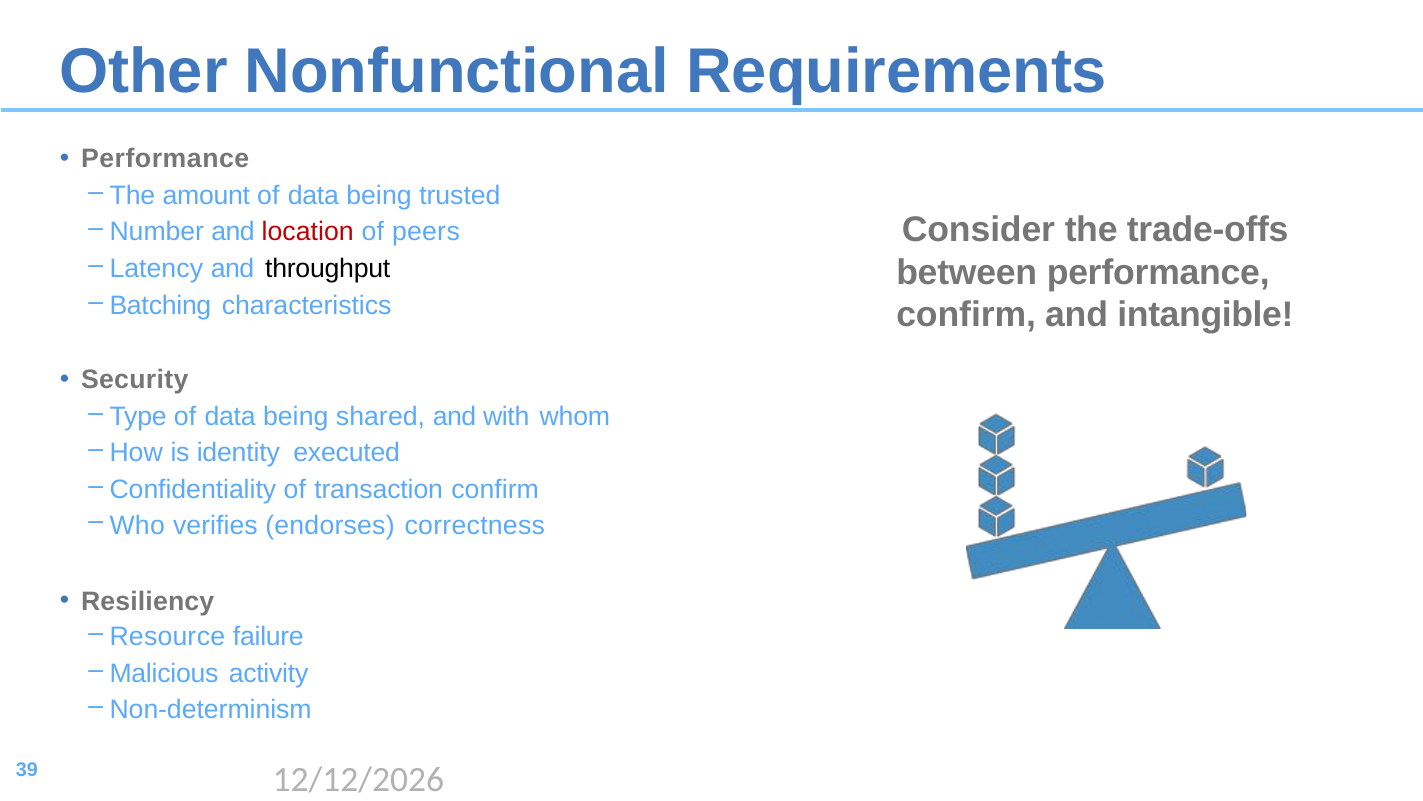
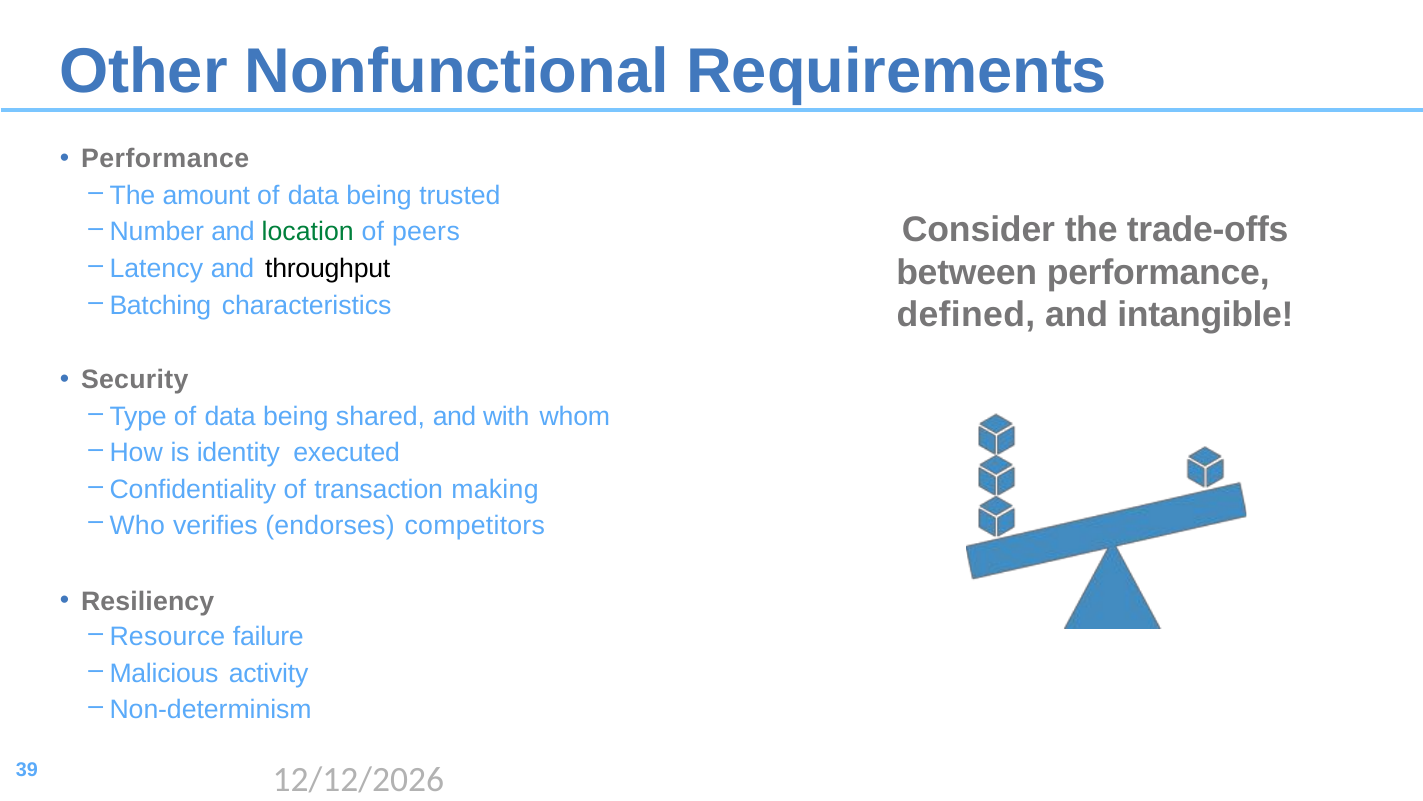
location colour: red -> green
confirm at (966, 315): confirm -> defined
transaction confirm: confirm -> making
correctness: correctness -> competitors
